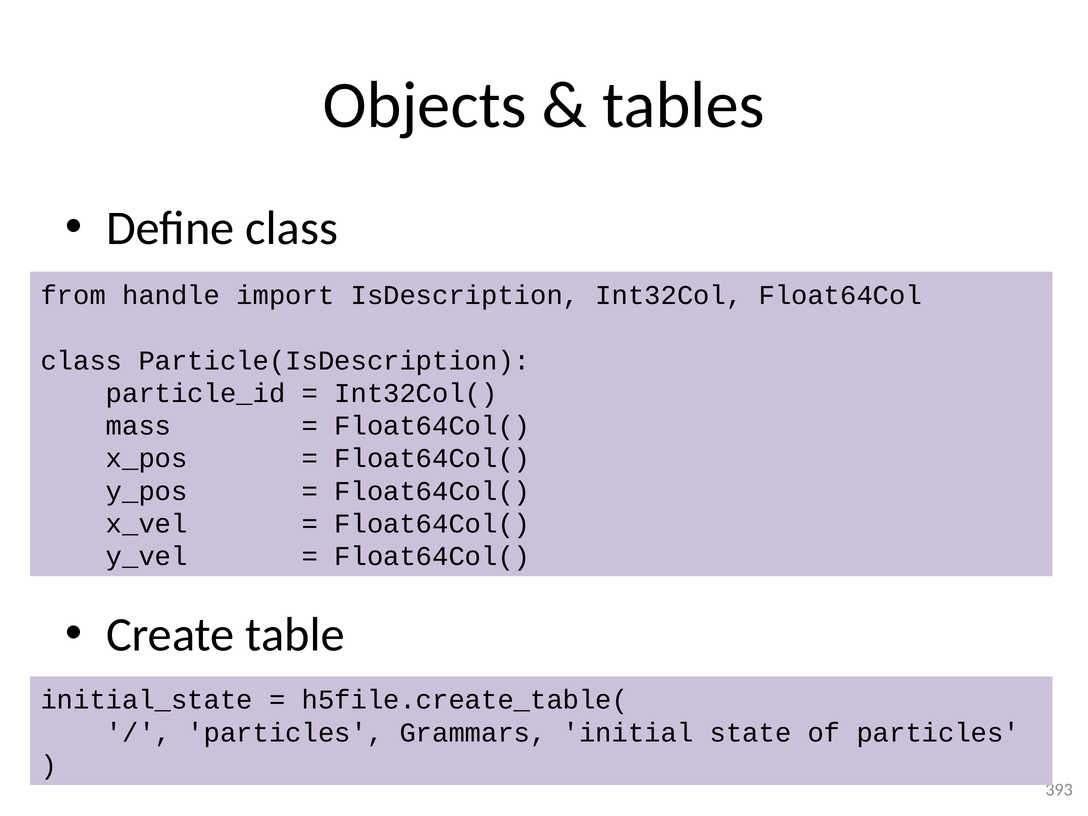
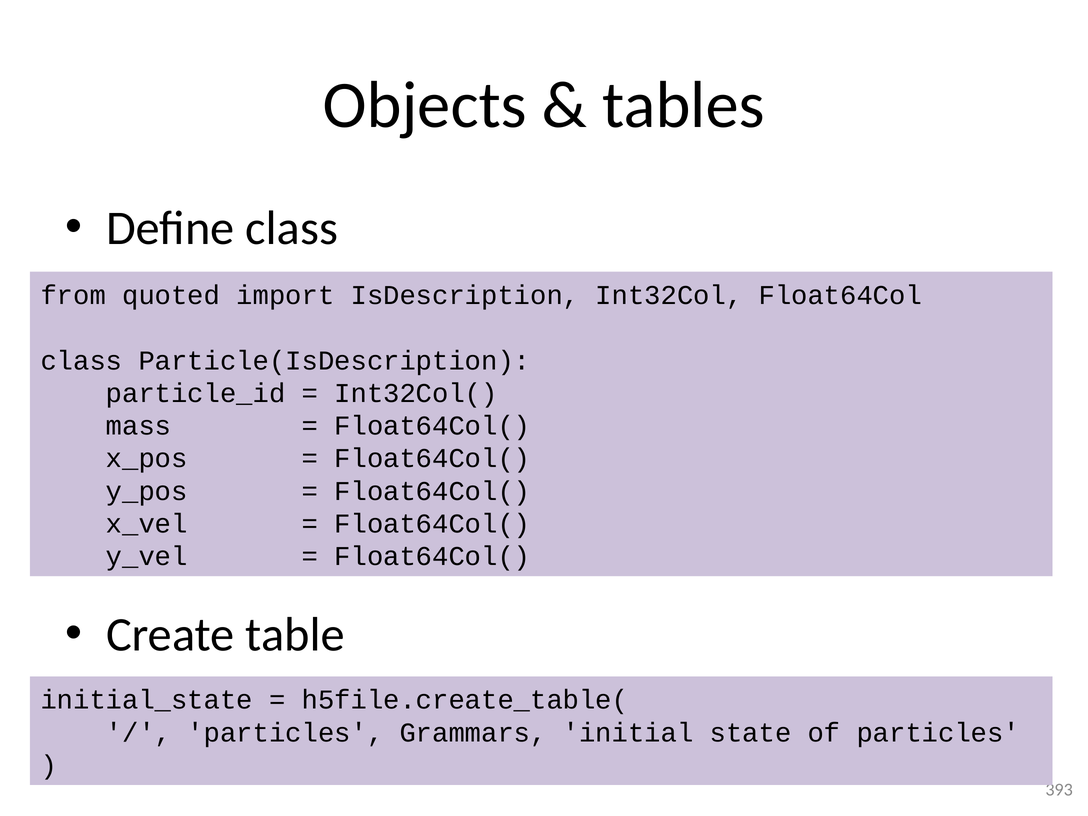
handle: handle -> quoted
